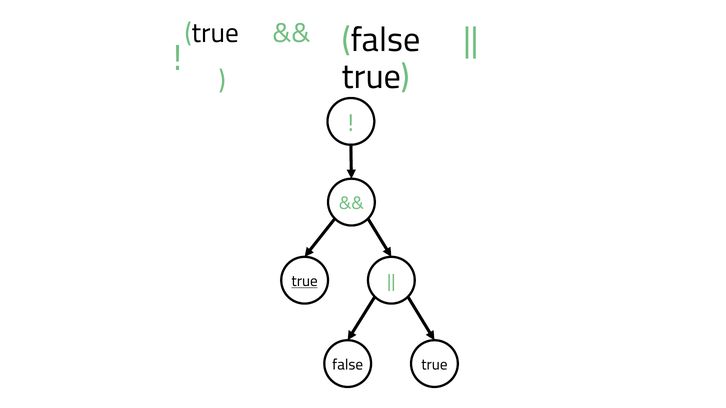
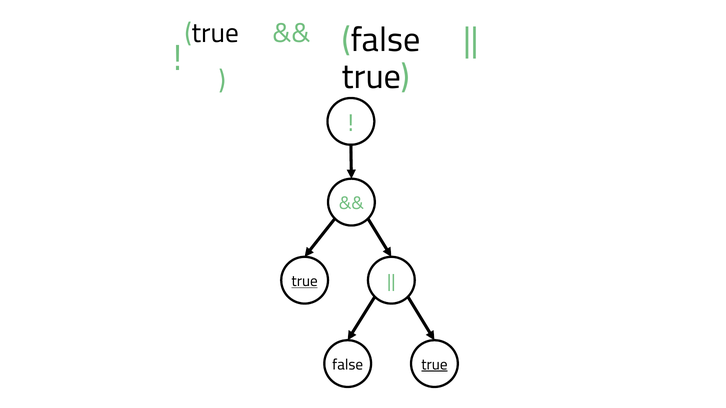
true at (434, 365) underline: none -> present
